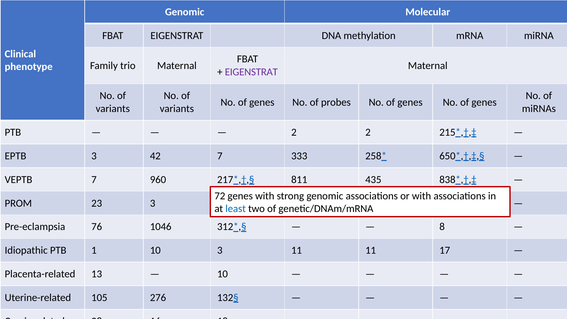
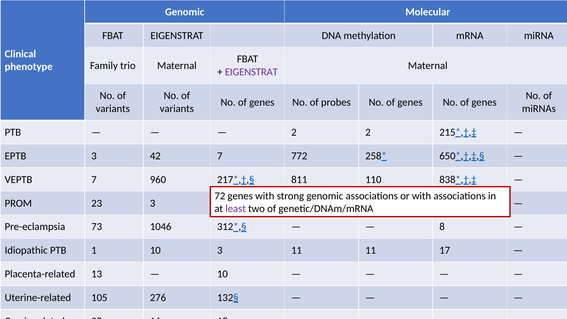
333: 333 -> 772
435: 435 -> 110
least colour: blue -> purple
76: 76 -> 73
